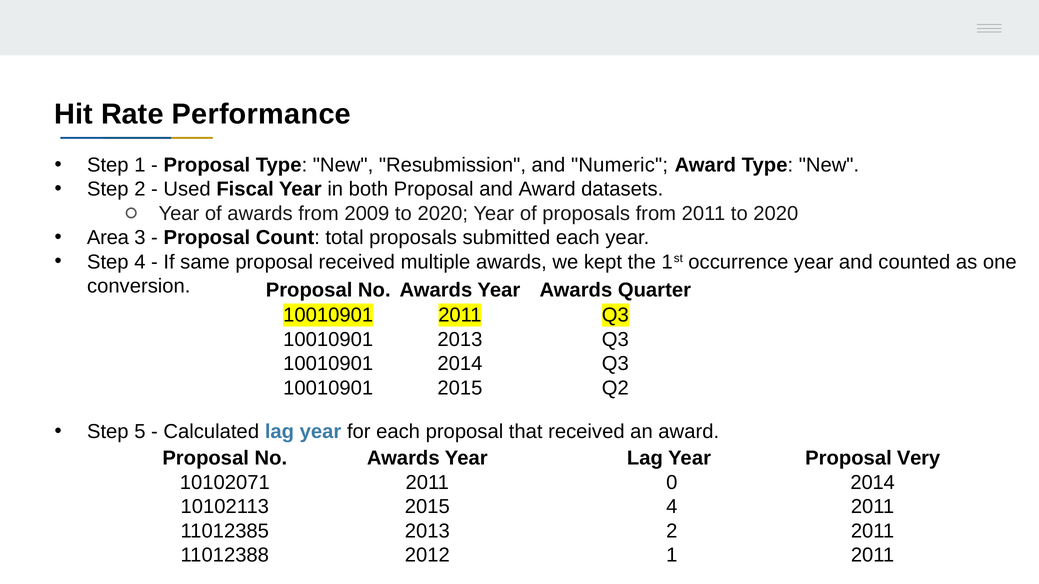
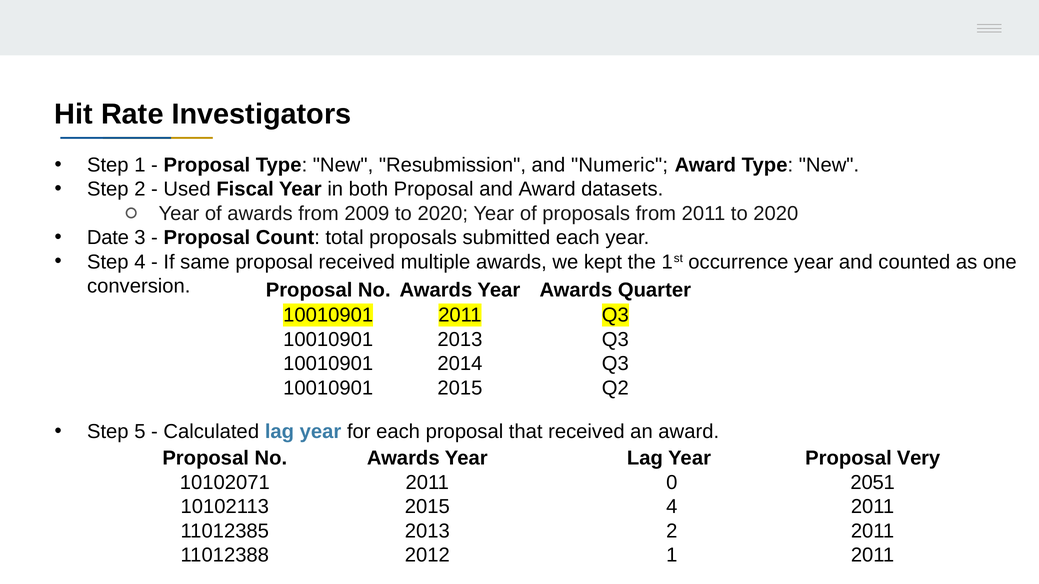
Performance: Performance -> Investigators
Area: Area -> Date
0 2014: 2014 -> 2051
